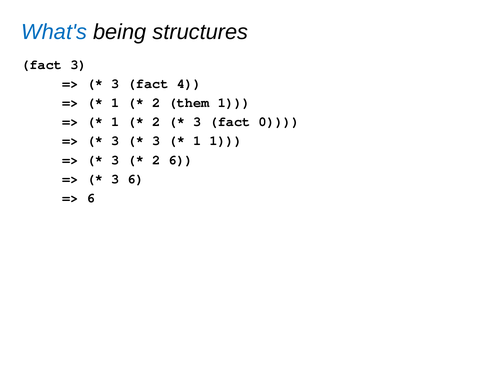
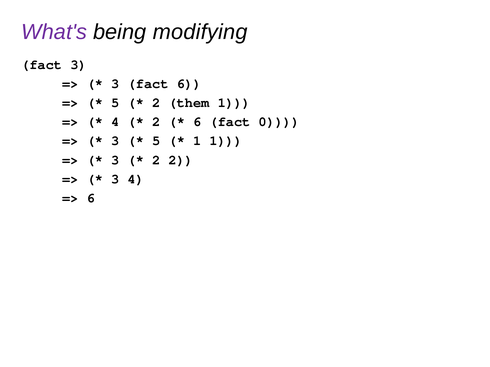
What's colour: blue -> purple
structures: structures -> modifying
fact 4: 4 -> 6
1 at (115, 103): 1 -> 5
1 at (115, 122): 1 -> 4
3 at (197, 122): 3 -> 6
3 at (156, 141): 3 -> 5
2 6: 6 -> 2
3 6: 6 -> 4
